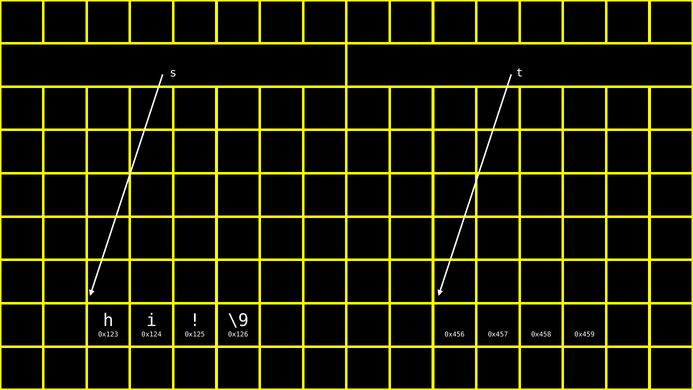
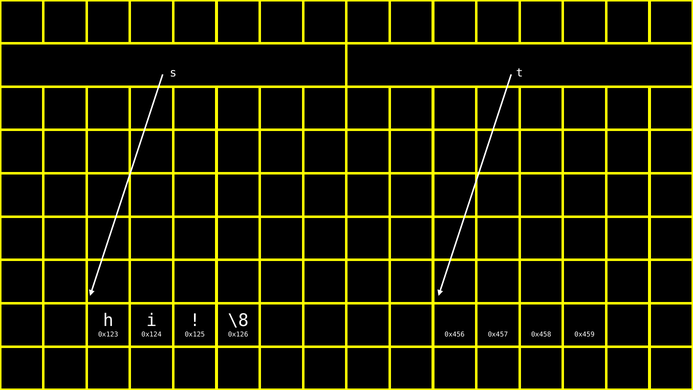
\9: \9 -> \8
